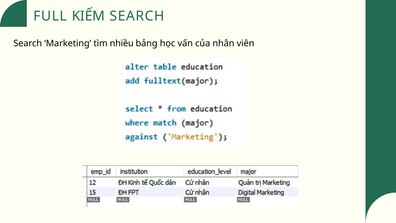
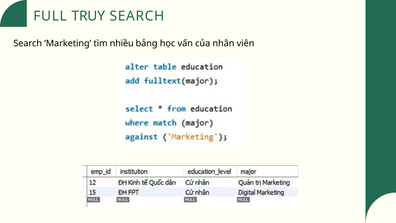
KIẾM: KIẾM -> TRUY
